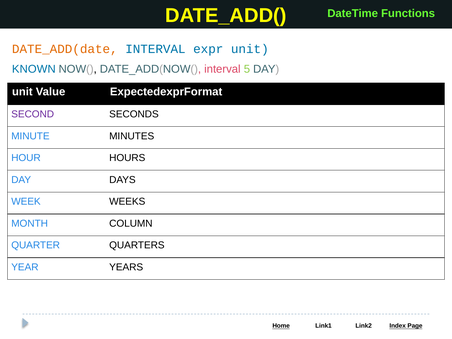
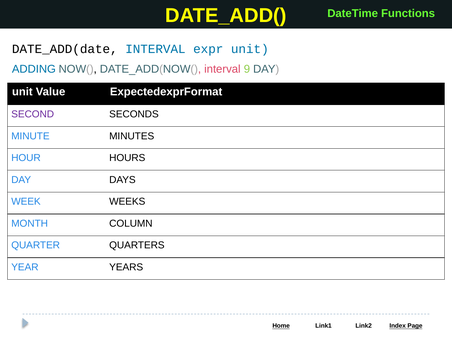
DATE_ADD(date colour: orange -> black
KNOWN: KNOWN -> ADDING
5: 5 -> 9
